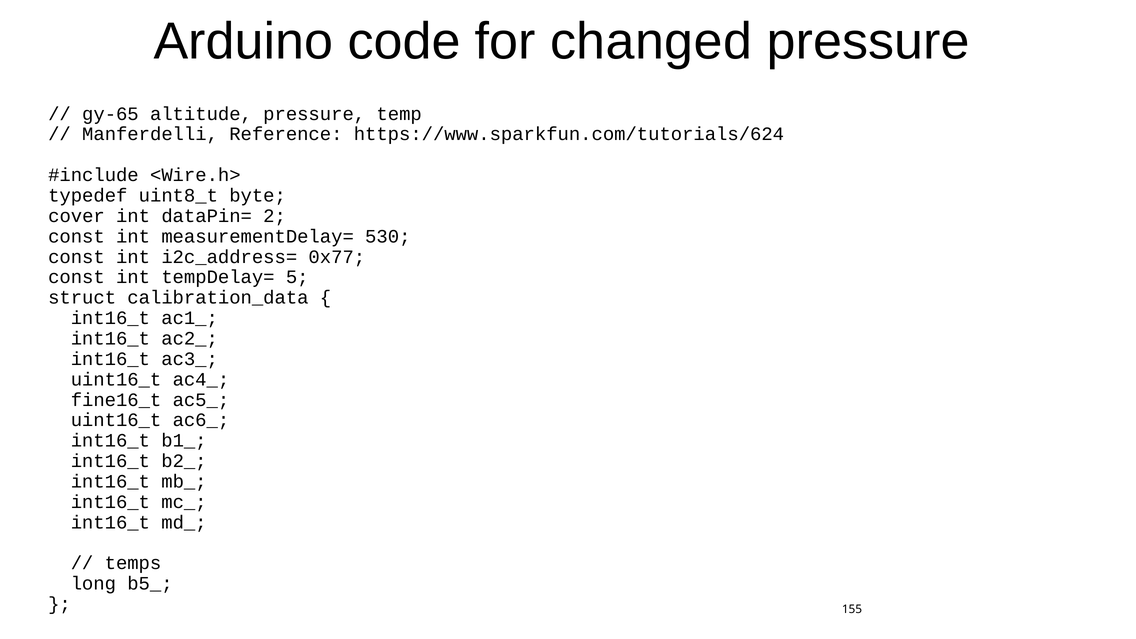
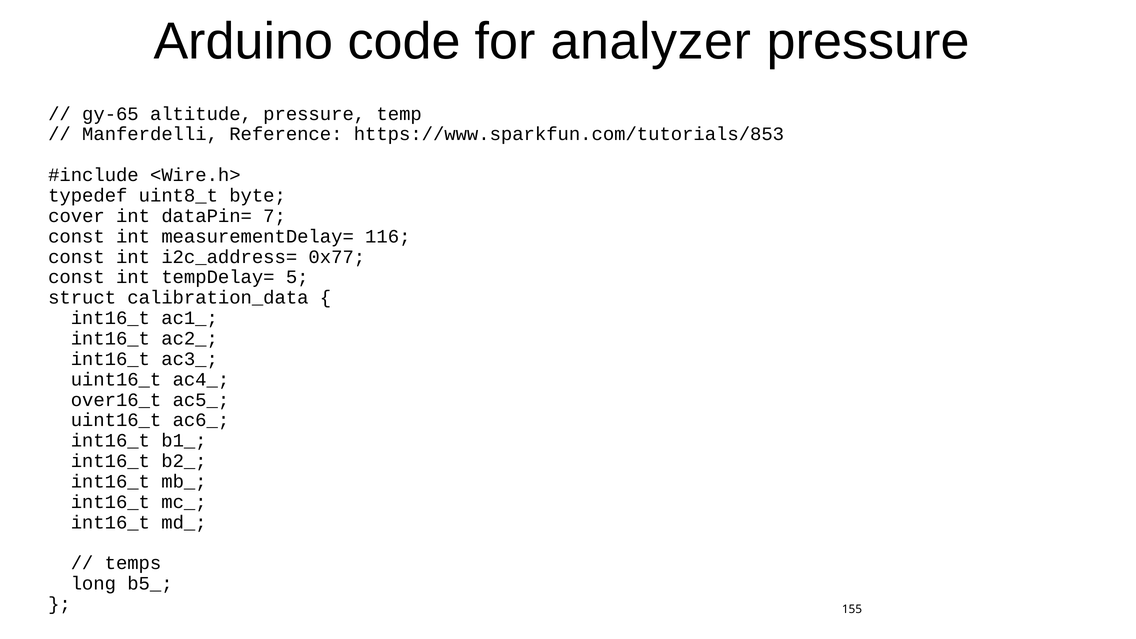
changed: changed -> analyzer
https://www.sparkfun.com/tutorials/624: https://www.sparkfun.com/tutorials/624 -> https://www.sparkfun.com/tutorials/853
2: 2 -> 7
530: 530 -> 116
fine16_t: fine16_t -> over16_t
